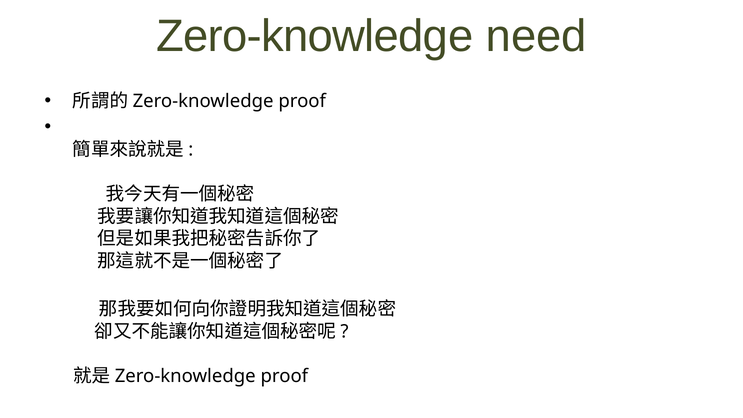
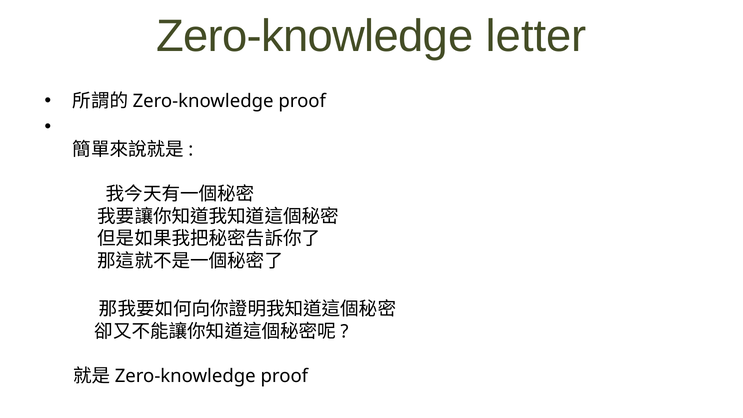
need: need -> letter
